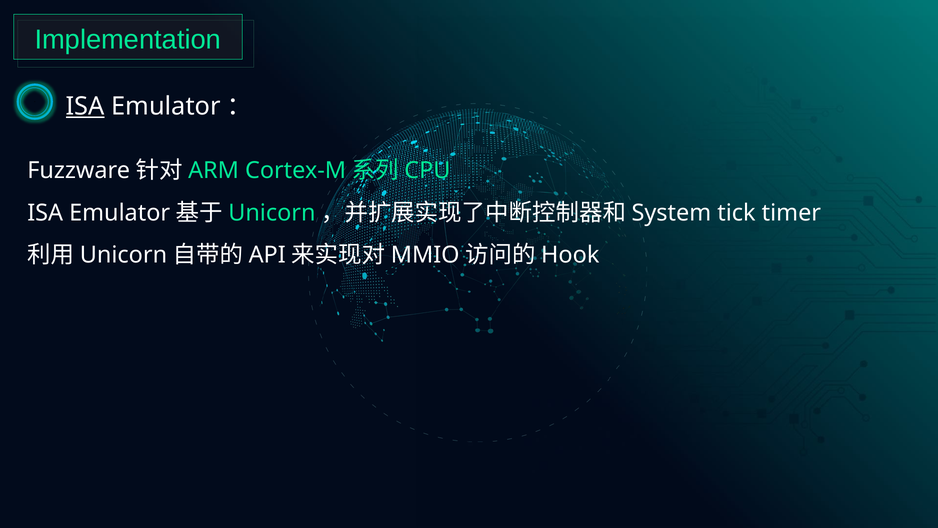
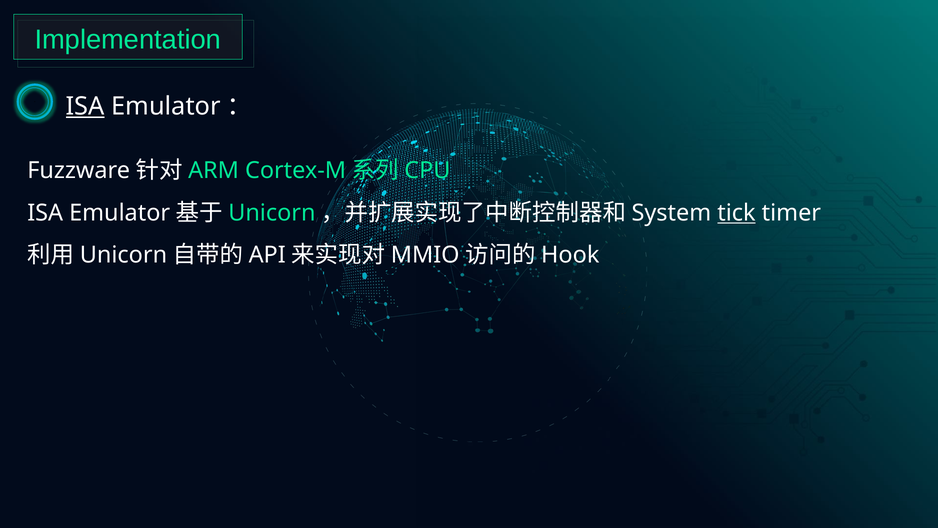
tick underline: none -> present
